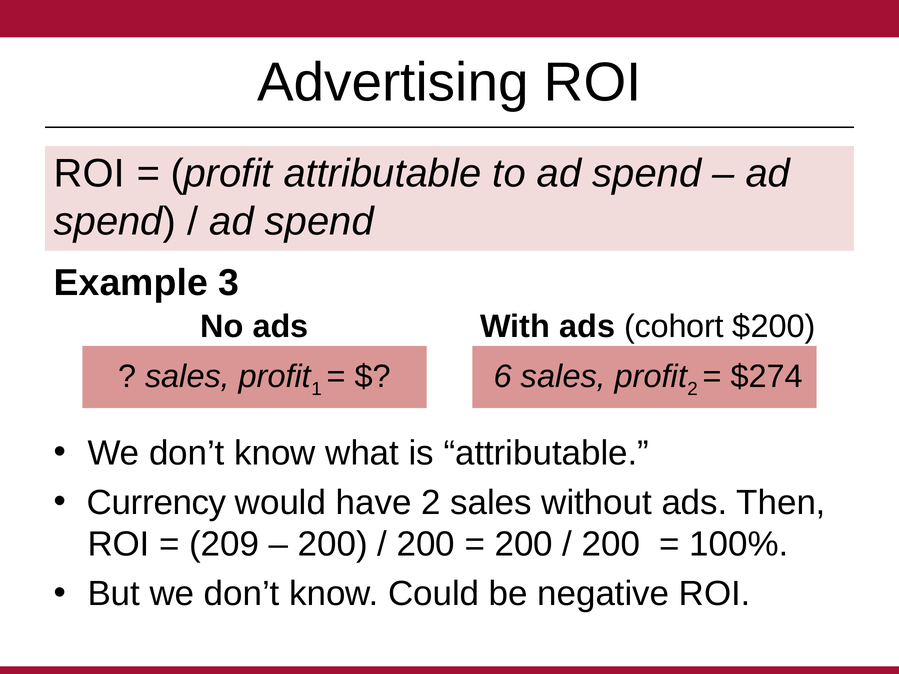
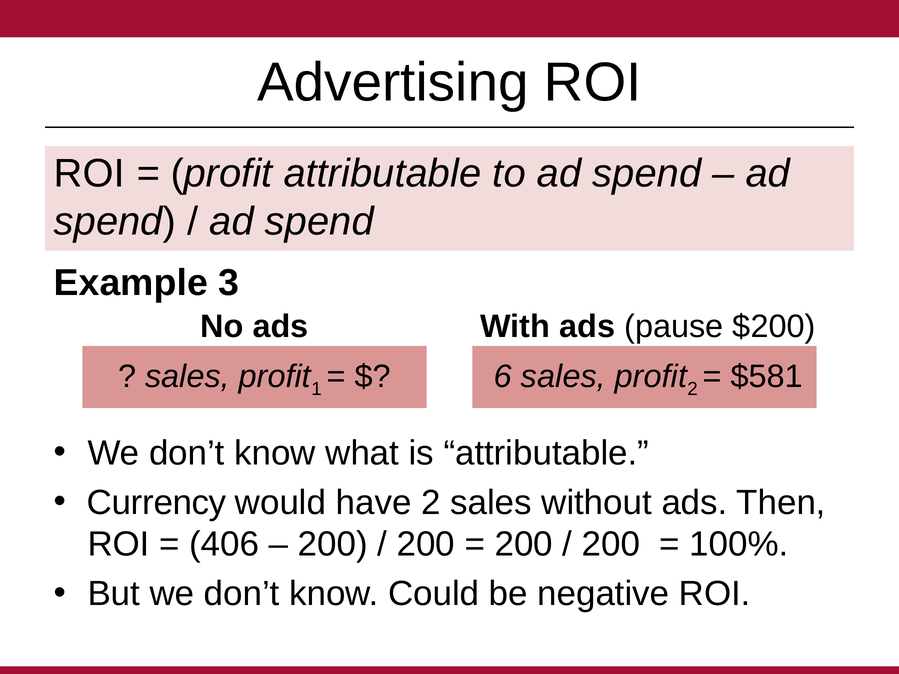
cohort: cohort -> pause
$274: $274 -> $581
209: 209 -> 406
